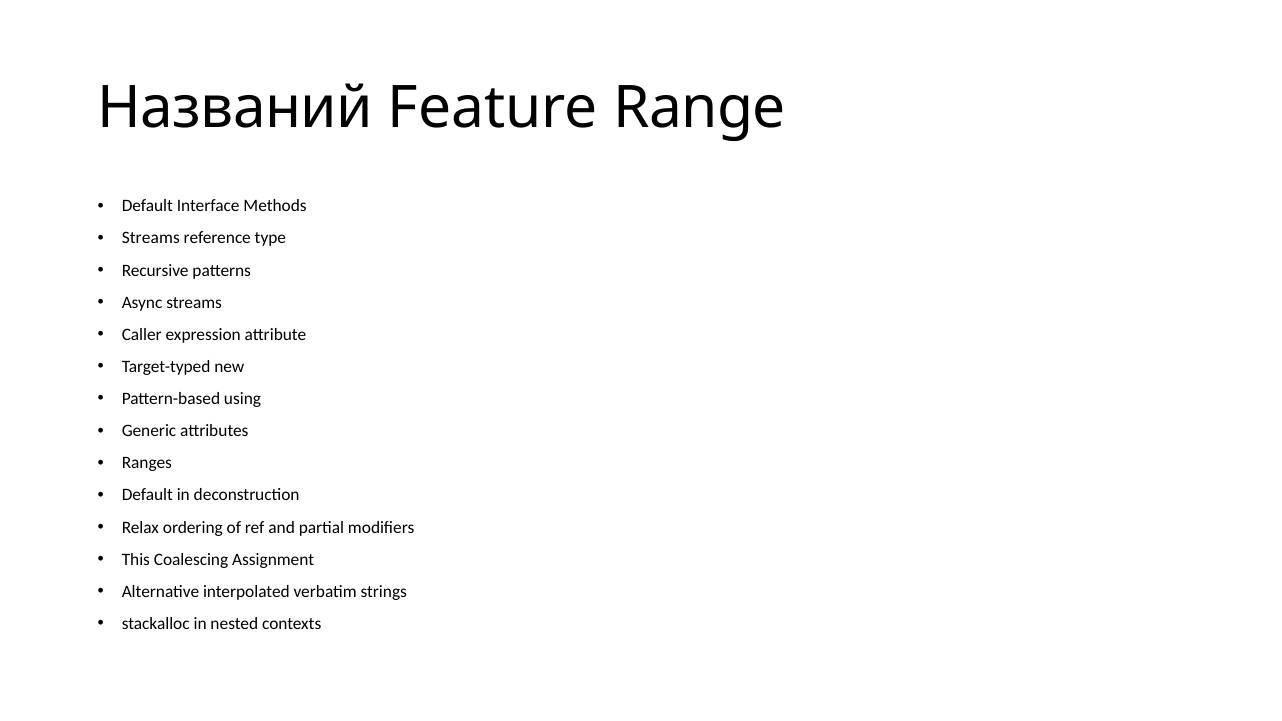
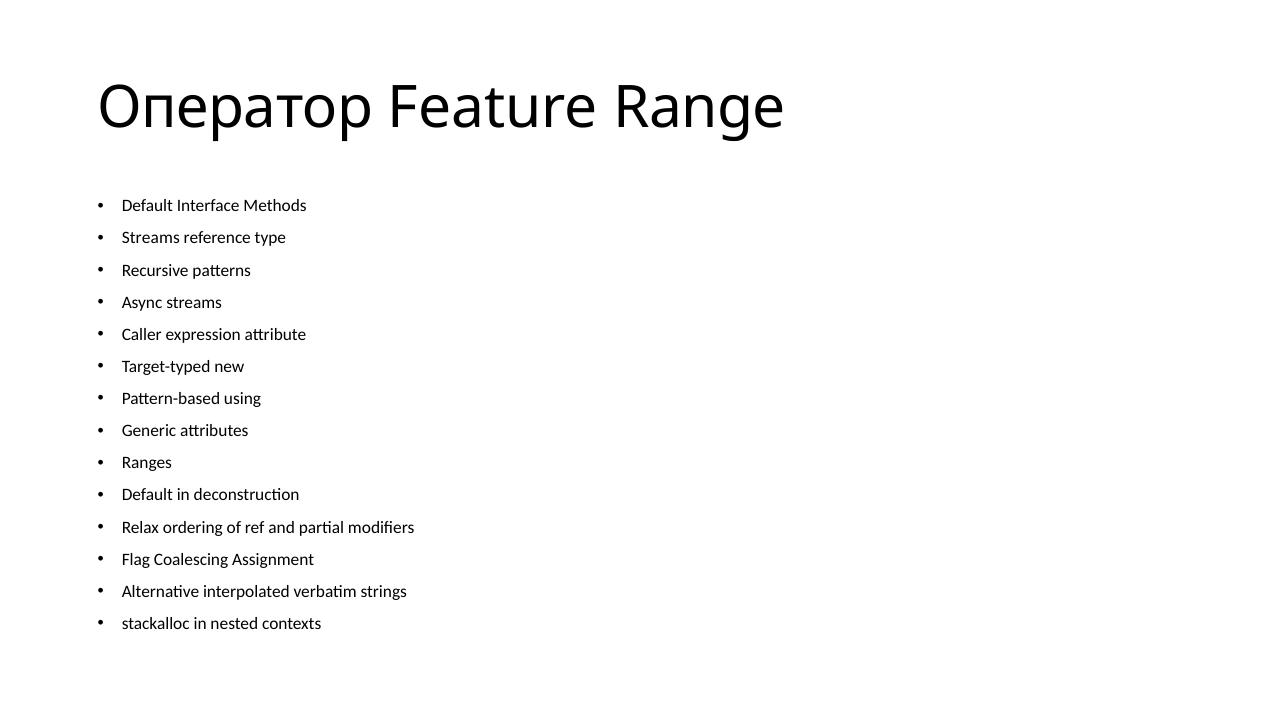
Названий: Названий -> Оператор
This: This -> Flag
